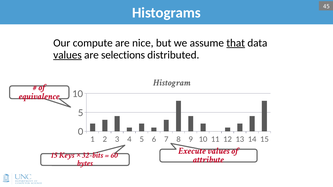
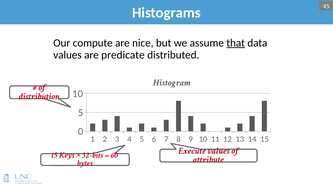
values at (67, 55) underline: present -> none
selections: selections -> predicate
equivalence: equivalence -> distribution
